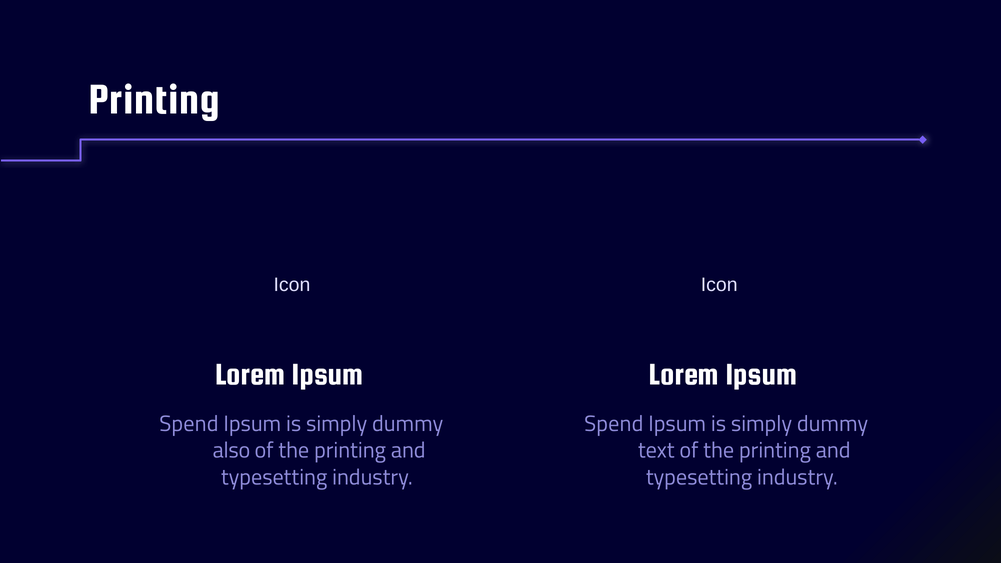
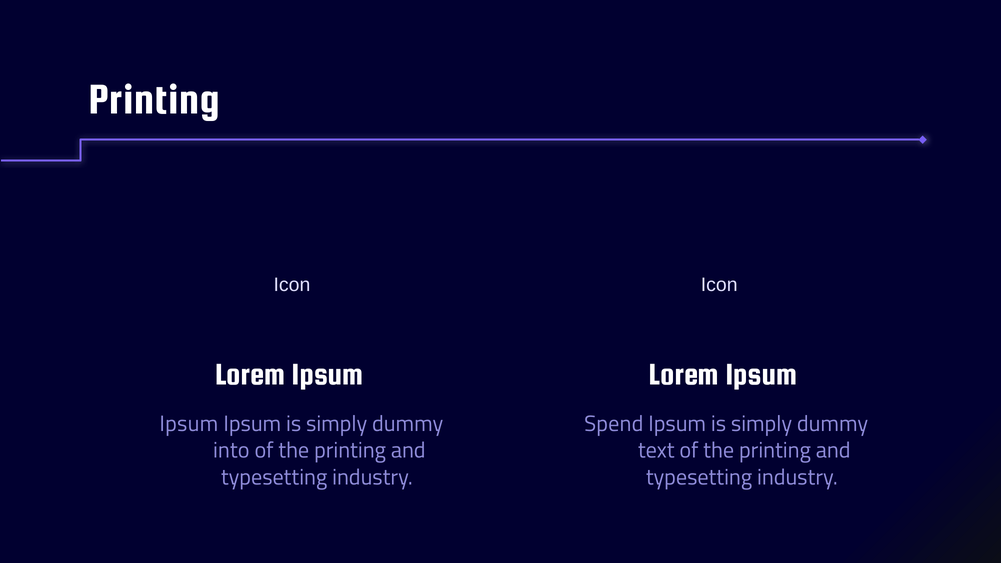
Spend at (189, 424): Spend -> Ipsum
also: also -> into
